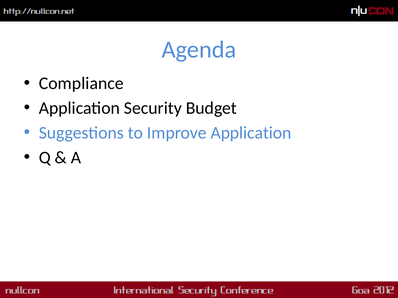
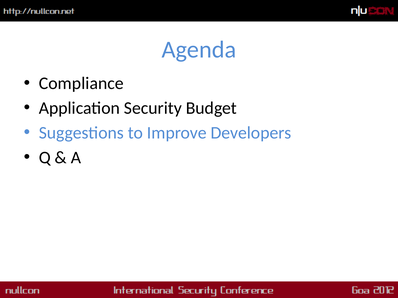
Improve Application: Application -> Developers
